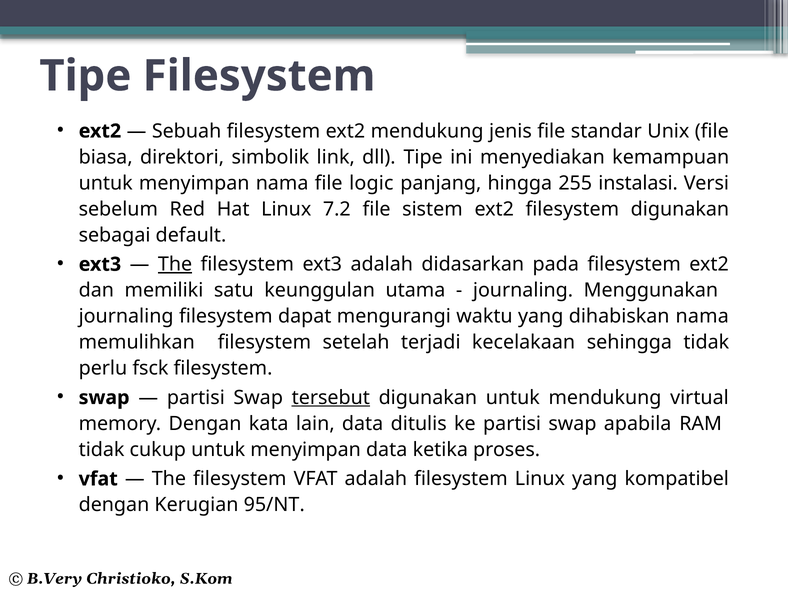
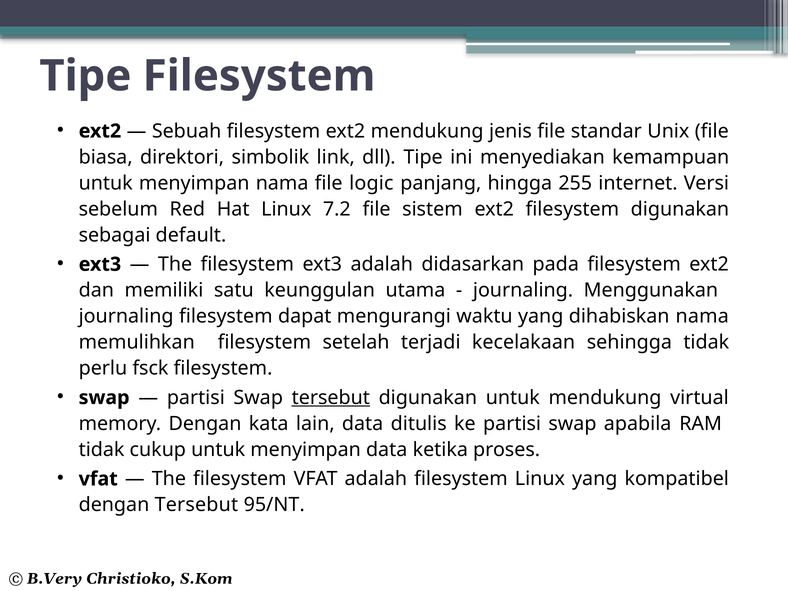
instalasi: instalasi -> internet
The at (175, 264) underline: present -> none
dengan Kerugian: Kerugian -> Tersebut
